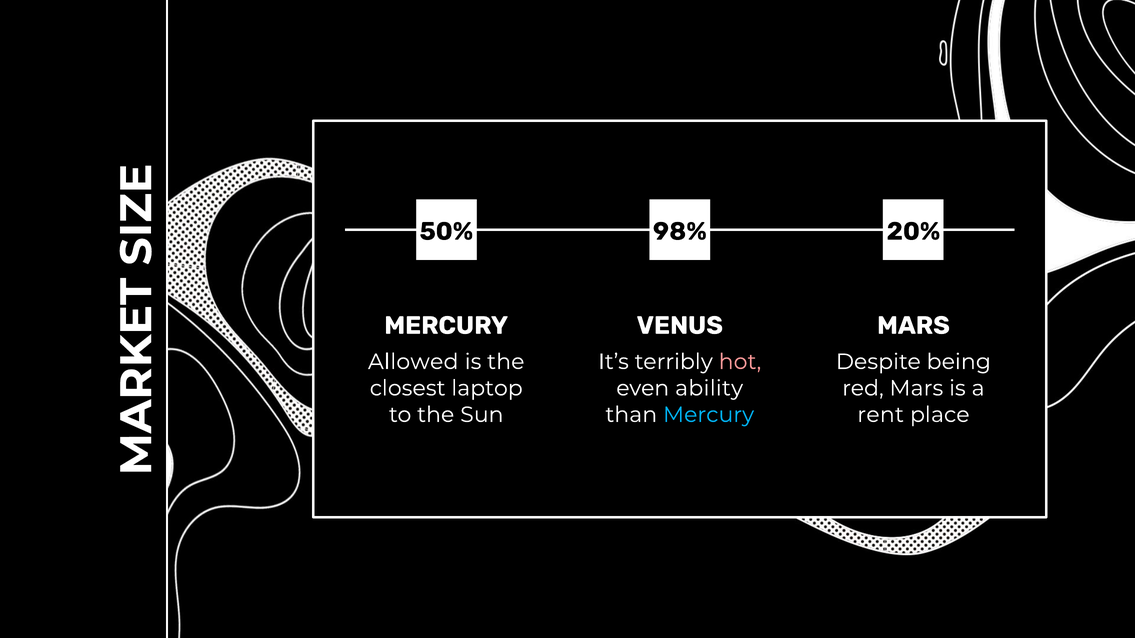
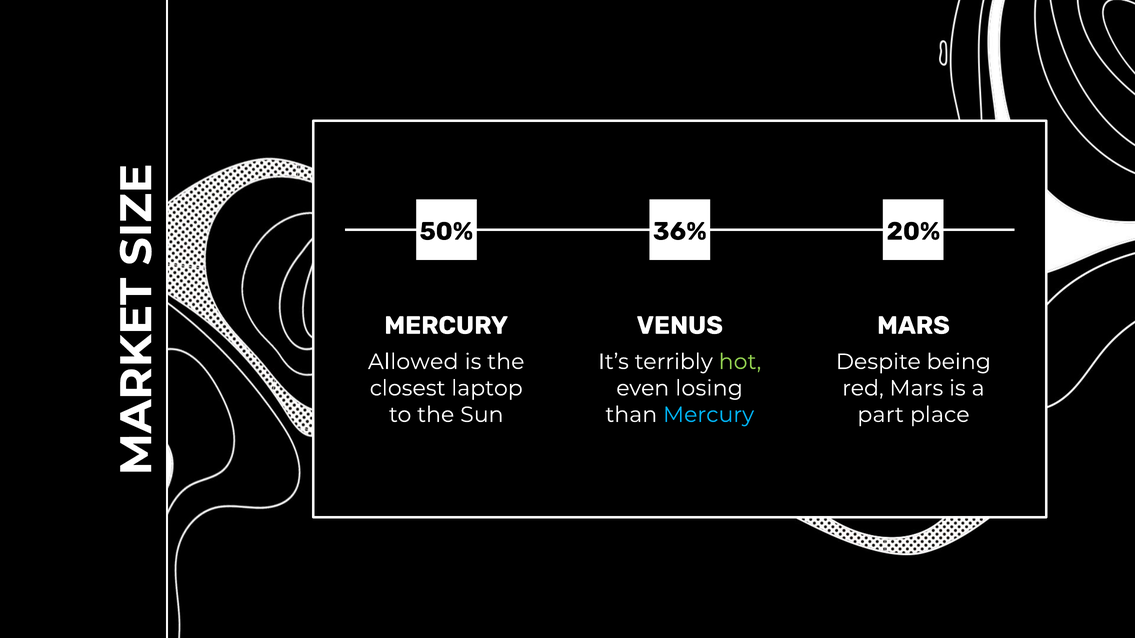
98%: 98% -> 36%
hot colour: pink -> light green
ability: ability -> losing
rent: rent -> part
